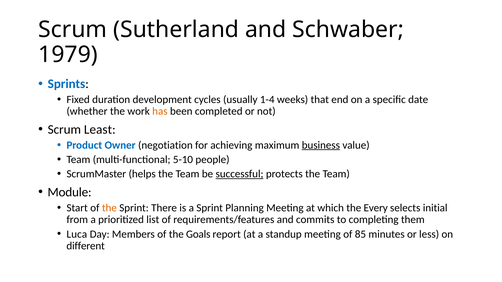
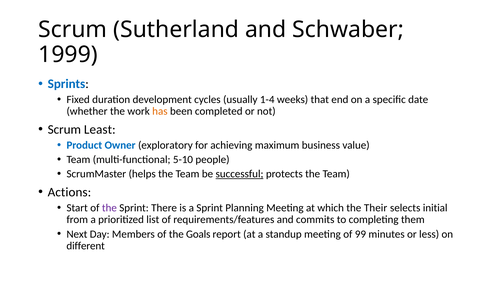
1979: 1979 -> 1999
negotiation: negotiation -> exploratory
business underline: present -> none
Module: Module -> Actions
the at (109, 208) colour: orange -> purple
Every: Every -> Their
Luca: Luca -> Next
85: 85 -> 99
